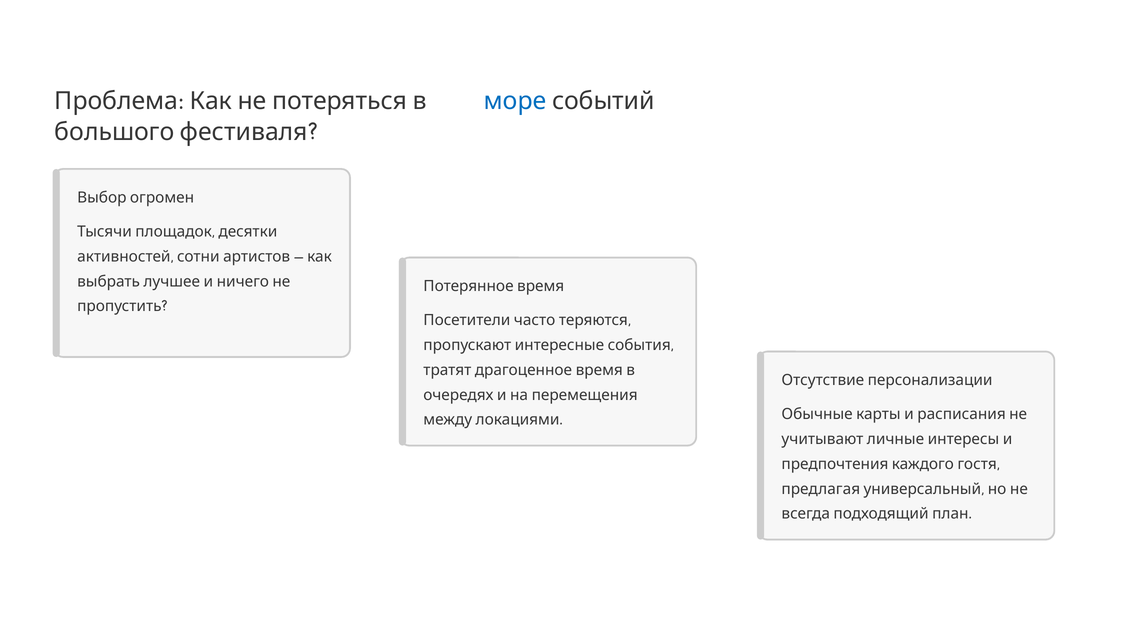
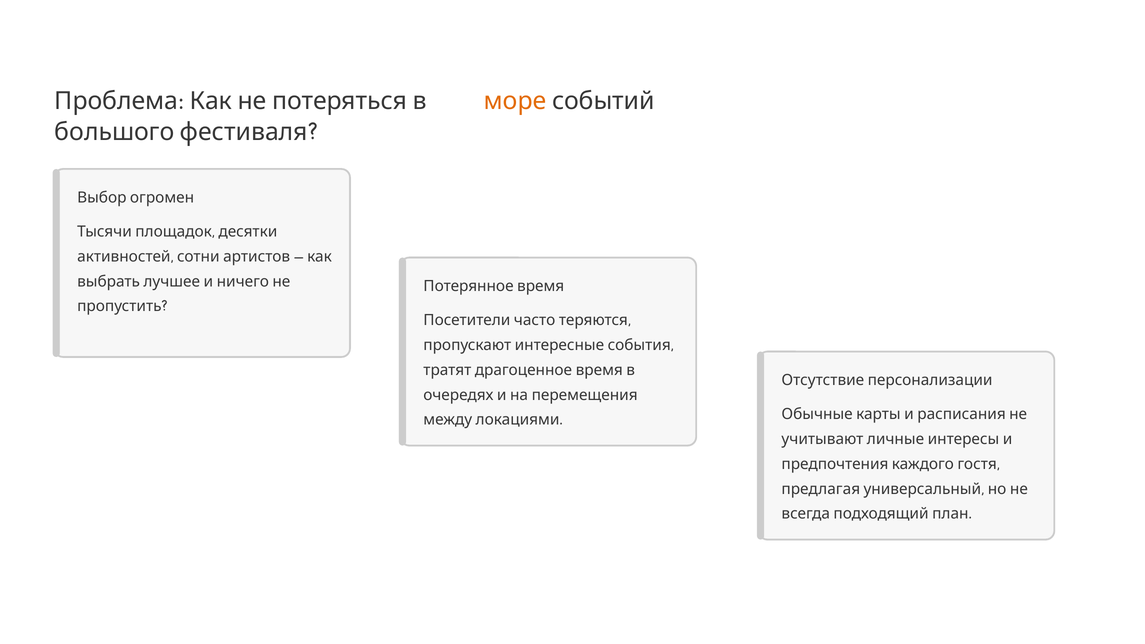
море colour: blue -> orange
